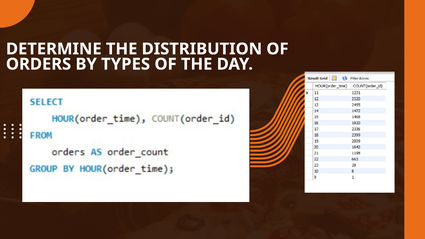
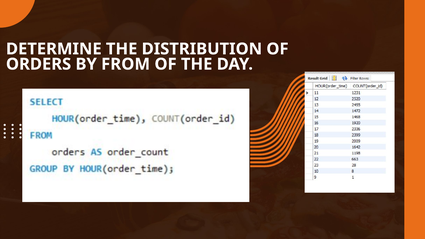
TYPES: TYPES -> FROM
